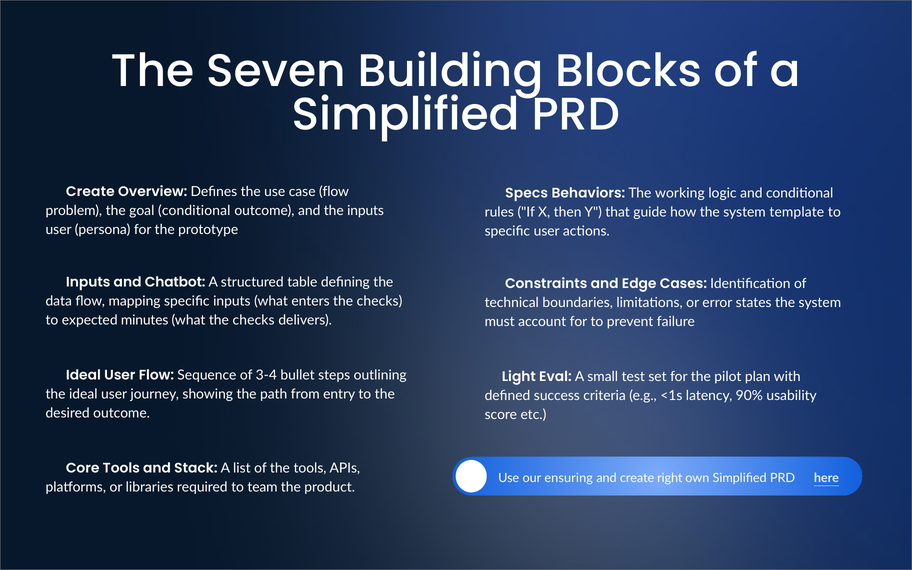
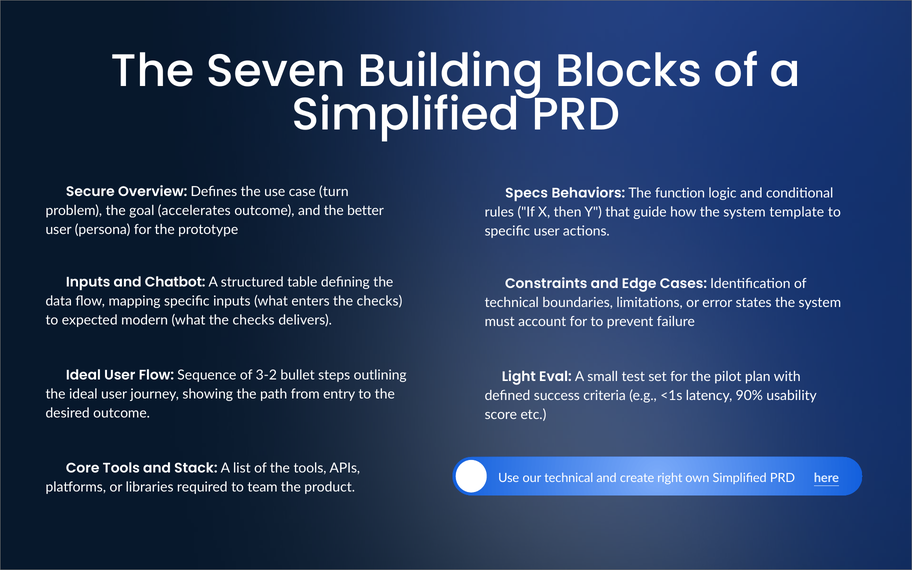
Create at (90, 192): Create -> Secure
case flow: flow -> turn
working: working -> function
goal conditional: conditional -> accelerates
the inputs: inputs -> better
minutes: minutes -> modern
3-4: 3-4 -> 3-2
our ensuring: ensuring -> technical
